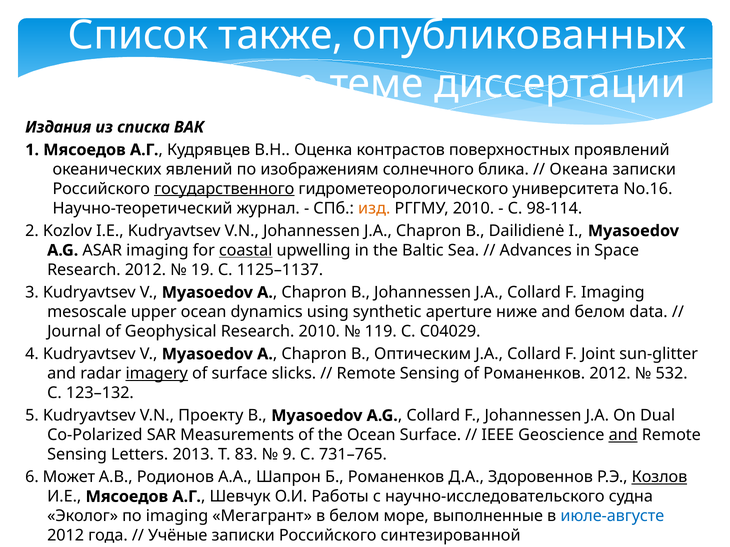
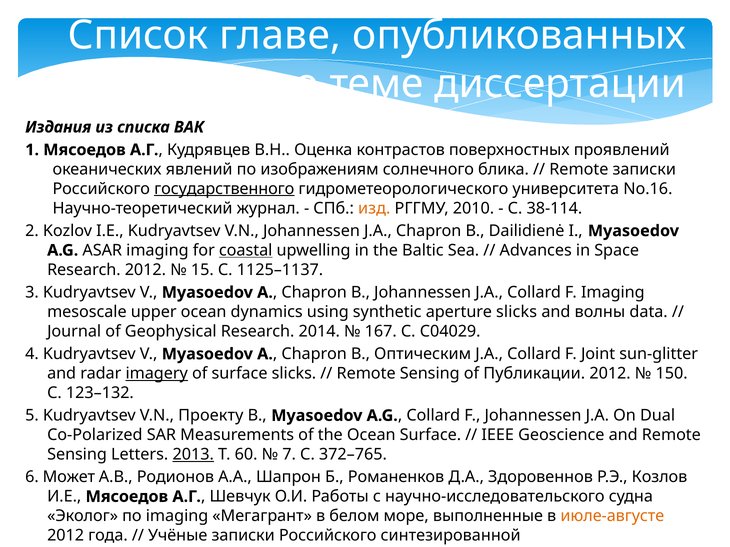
также: также -> главе
Океана at (579, 169): Океана -> Remote
98-114: 98-114 -> 38-114
19: 19 -> 15
aperture ниже: ниже -> slicks
and белом: белом -> волны
Research 2010: 2010 -> 2014
119: 119 -> 167
of Романенков: Романенков -> Публикации
532: 532 -> 150
and at (623, 435) underline: present -> none
2013 at (193, 455) underline: none -> present
83: 83 -> 60
9: 9 -> 7
731–765: 731–765 -> 372–765
Козлов underline: present -> none
июле-августе colour: blue -> orange
